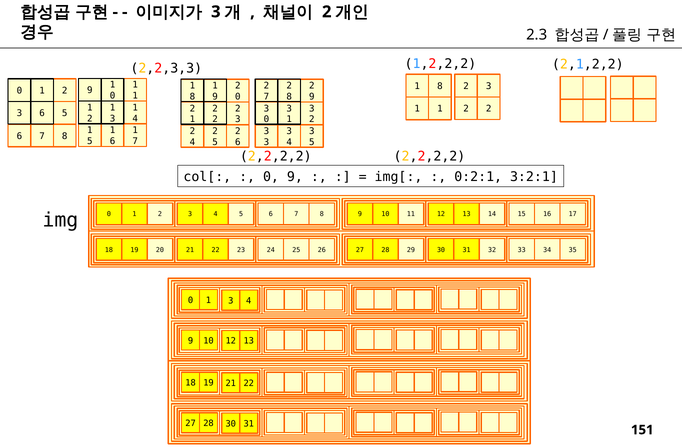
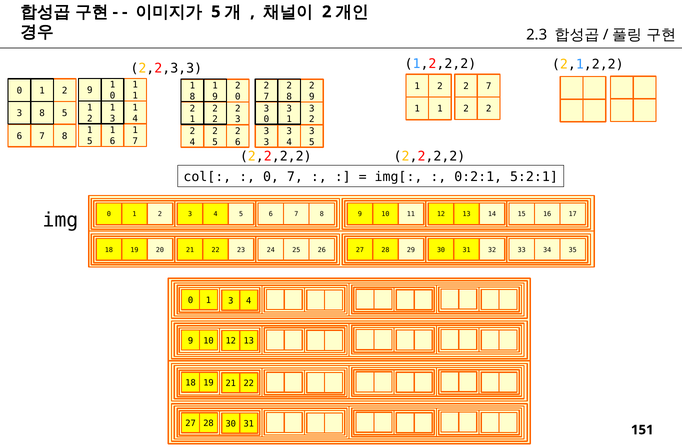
3 at (216, 12): 3 -> 5
3 at (489, 86): 3 -> 7
8 at (440, 86): 8 -> 2
3 6: 6 -> 8
0 9: 9 -> 7
3:2:1: 3:2:1 -> 5:2:1
